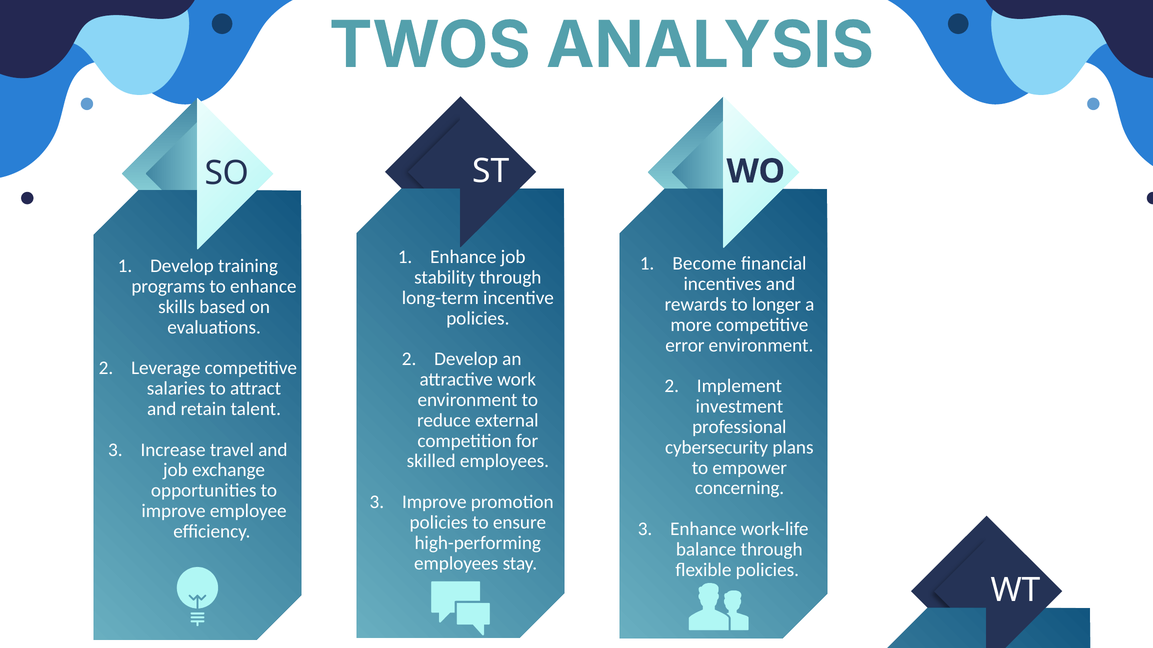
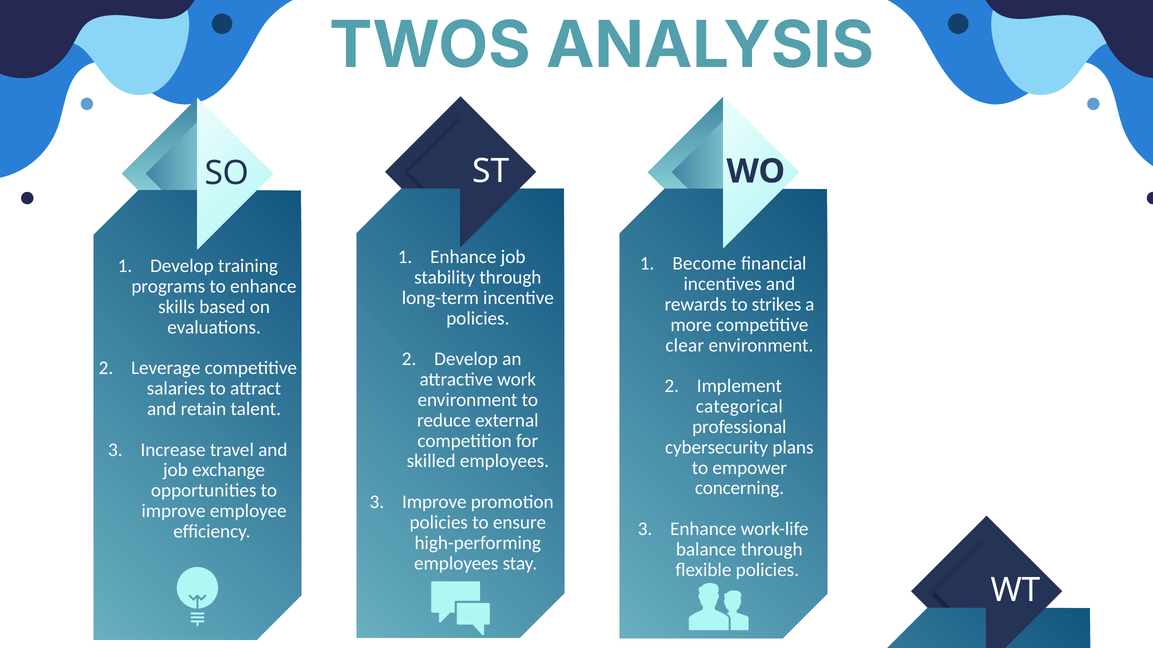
longer: longer -> strikes
error: error -> clear
investment: investment -> categorical
